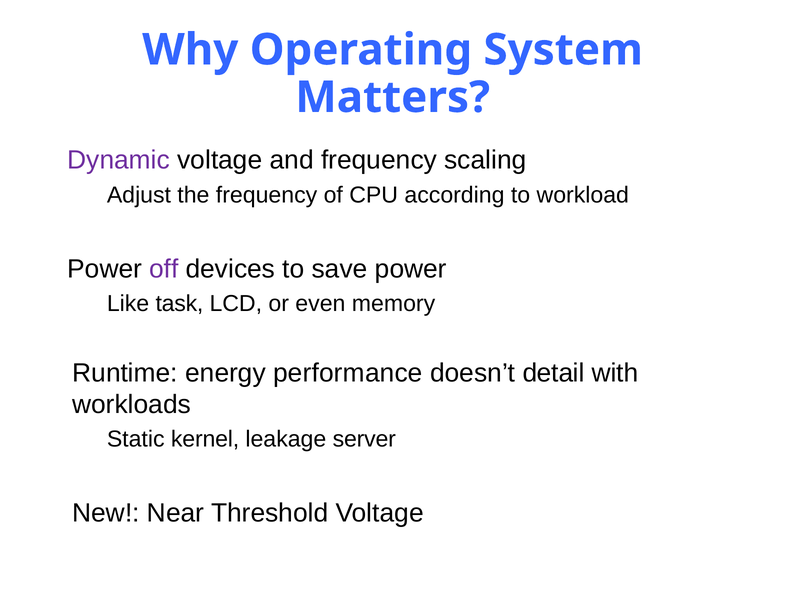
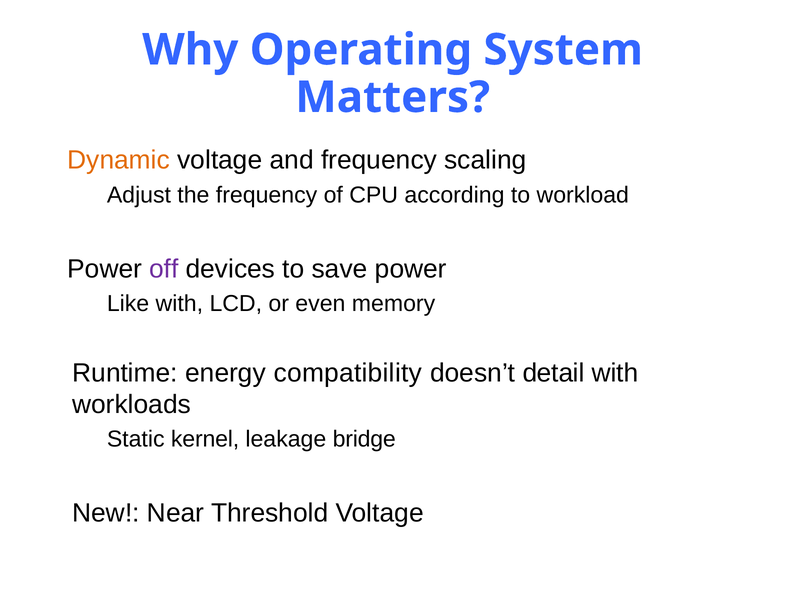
Dynamic colour: purple -> orange
Like task: task -> with
performance: performance -> compatibility
server: server -> bridge
